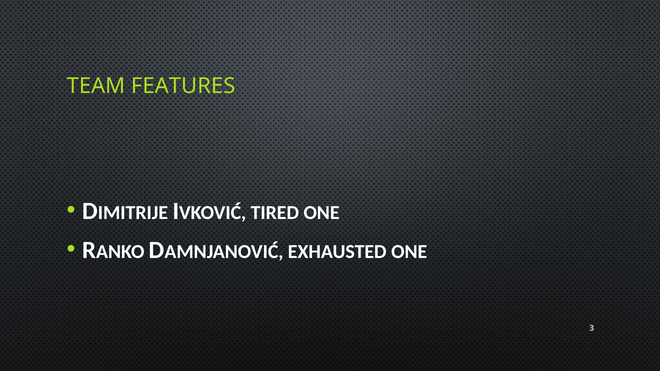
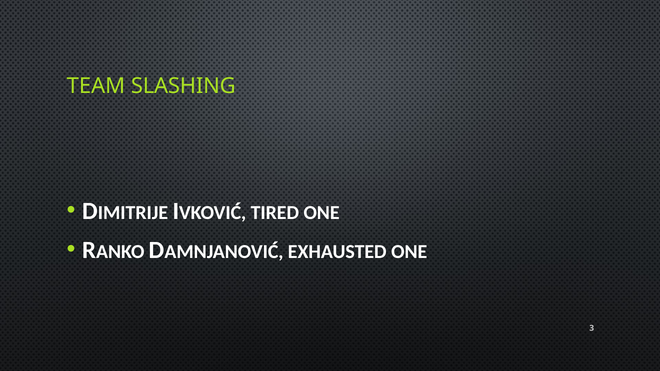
FEATURES: FEATURES -> SLASHING
